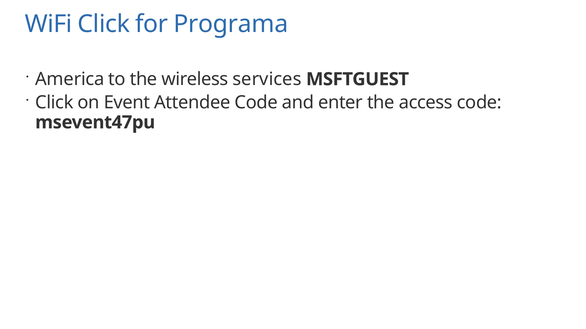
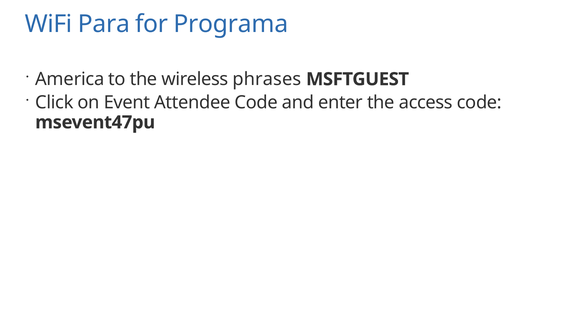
WiFi Click: Click -> Para
services: services -> phrases
